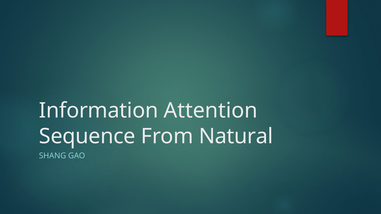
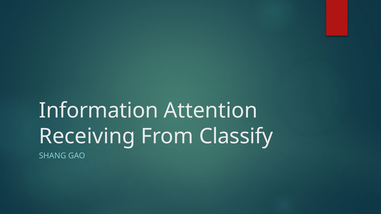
Sequence: Sequence -> Receiving
Natural: Natural -> Classify
